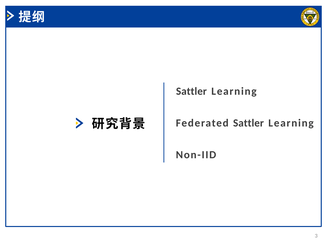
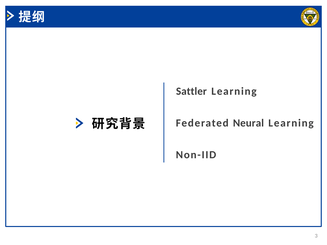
Federated Sattler: Sattler -> Neural
